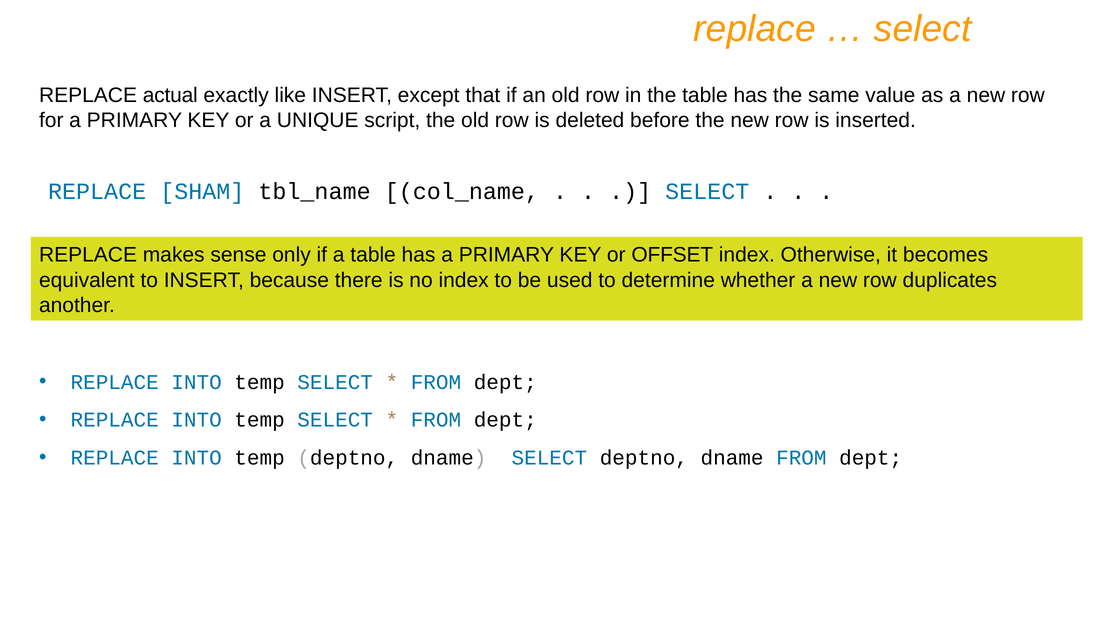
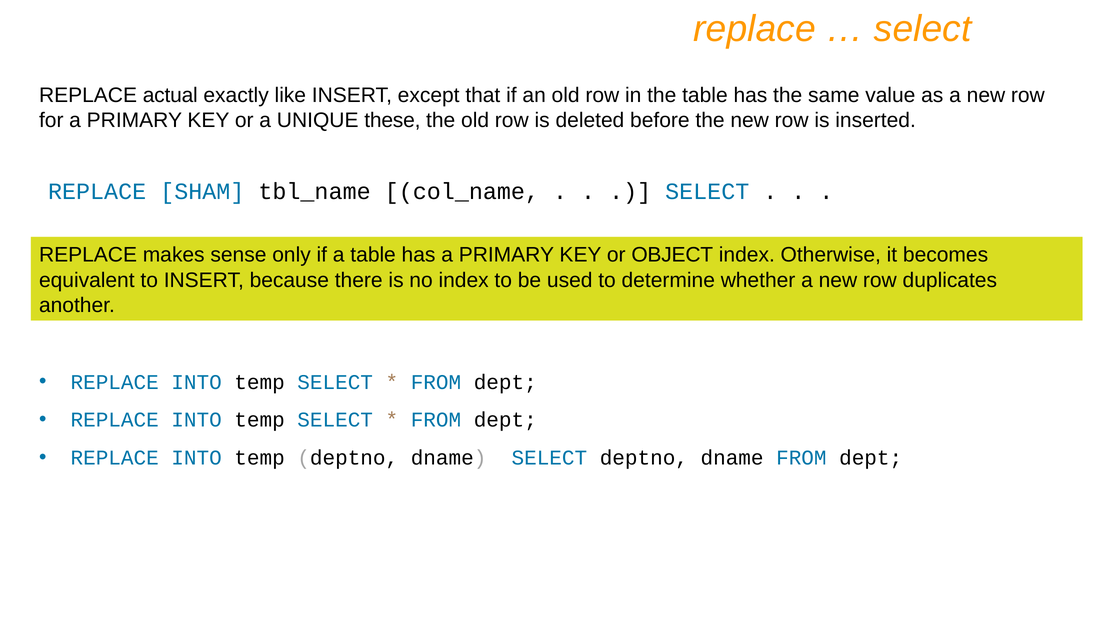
script: script -> these
OFFSET: OFFSET -> OBJECT
